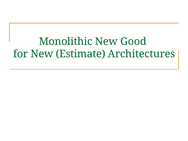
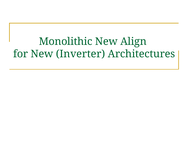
Good: Good -> Align
Estimate: Estimate -> Inverter
